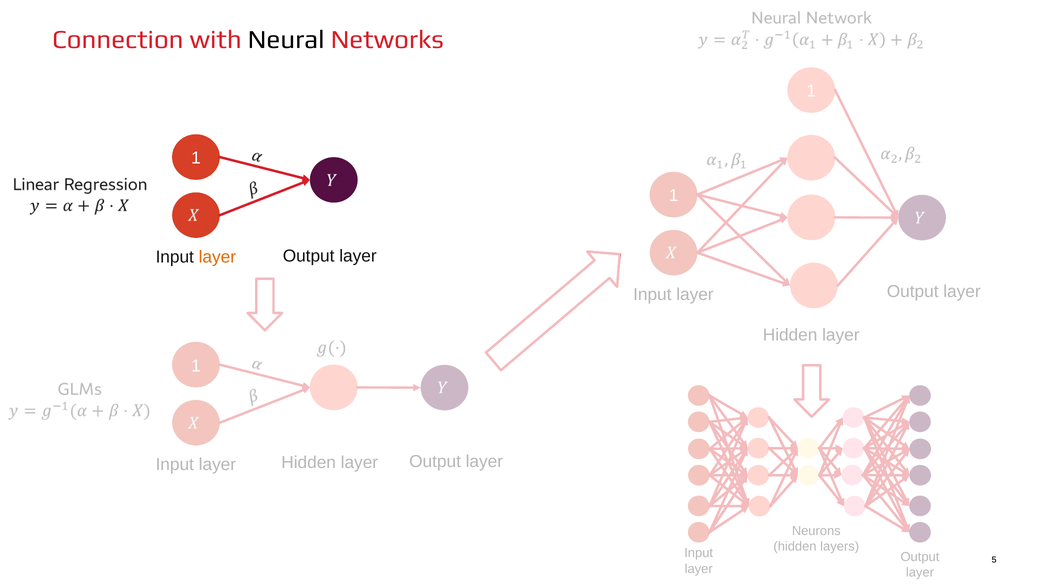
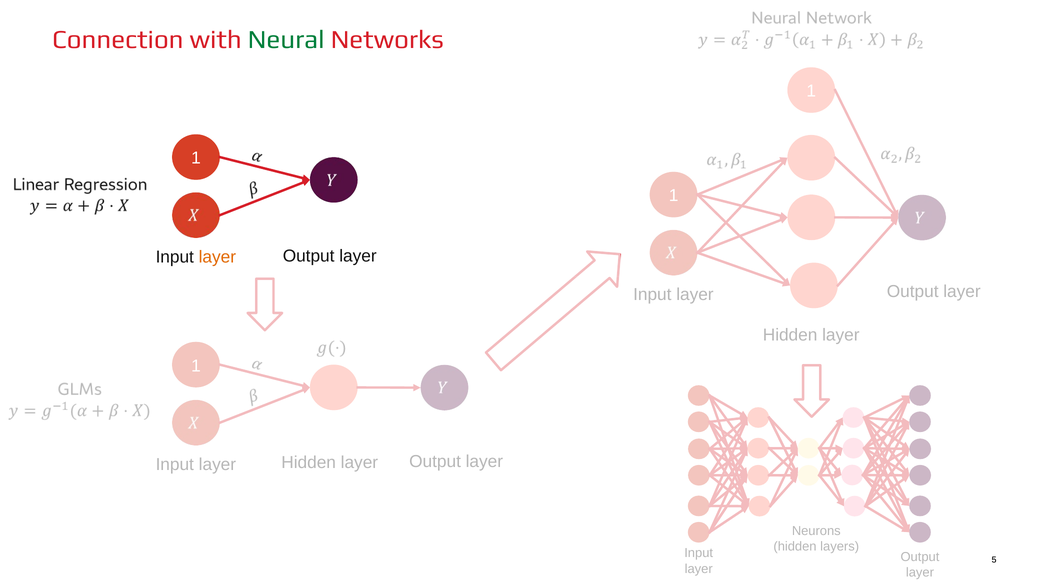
Neural colour: black -> green
